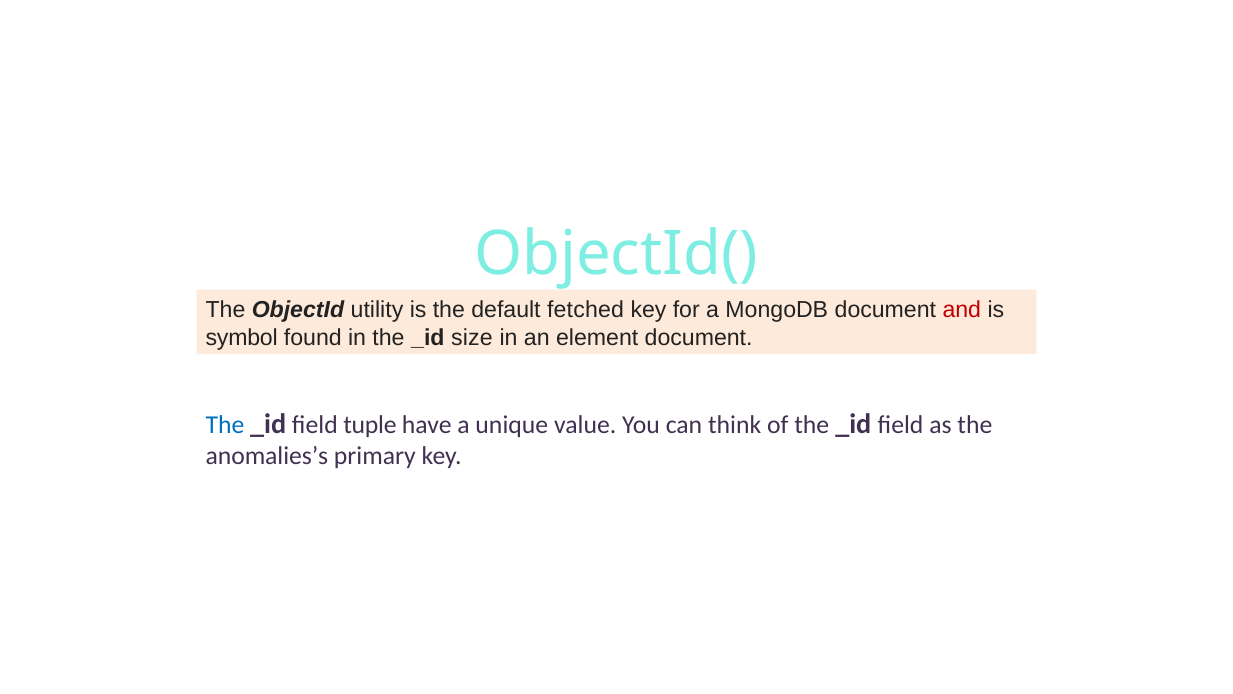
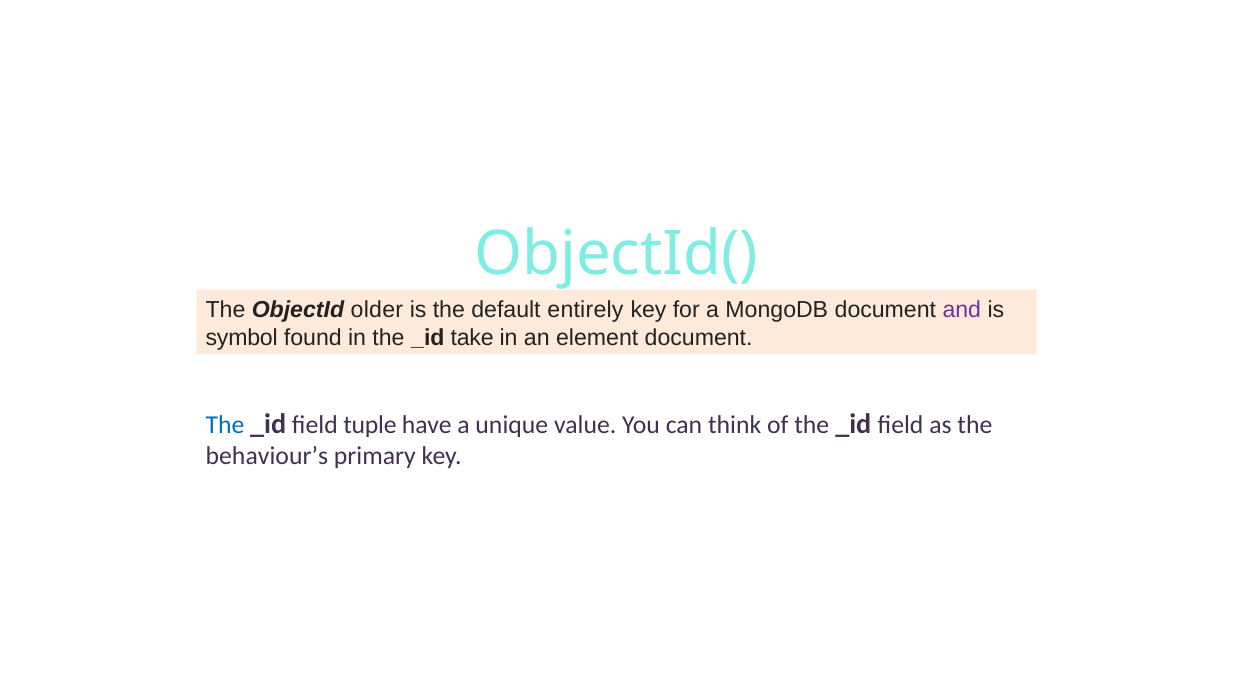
utility: utility -> older
fetched: fetched -> entirely
and colour: red -> purple
size: size -> take
anomalies’s: anomalies’s -> behaviour’s
